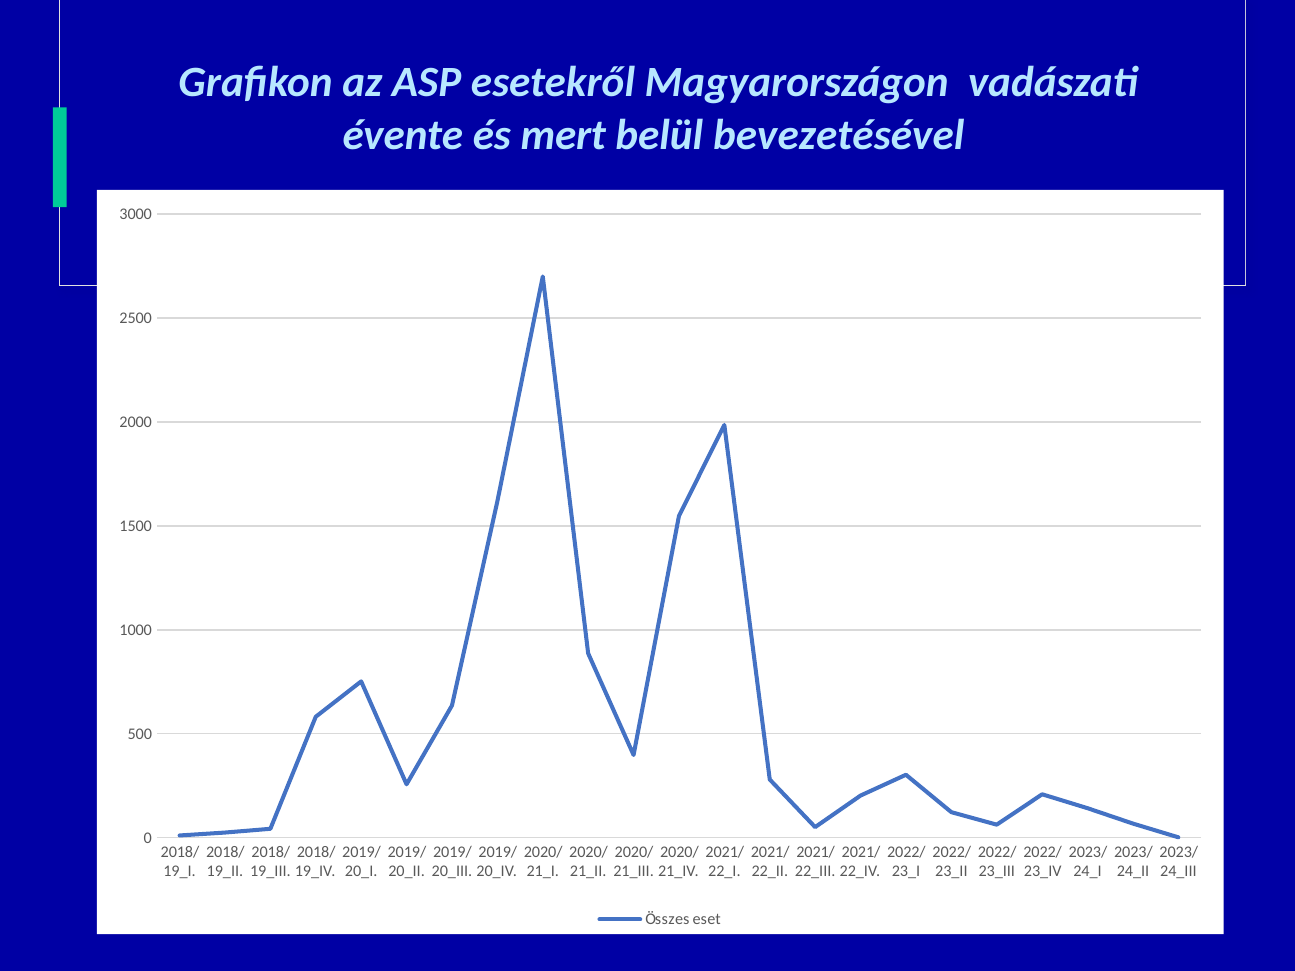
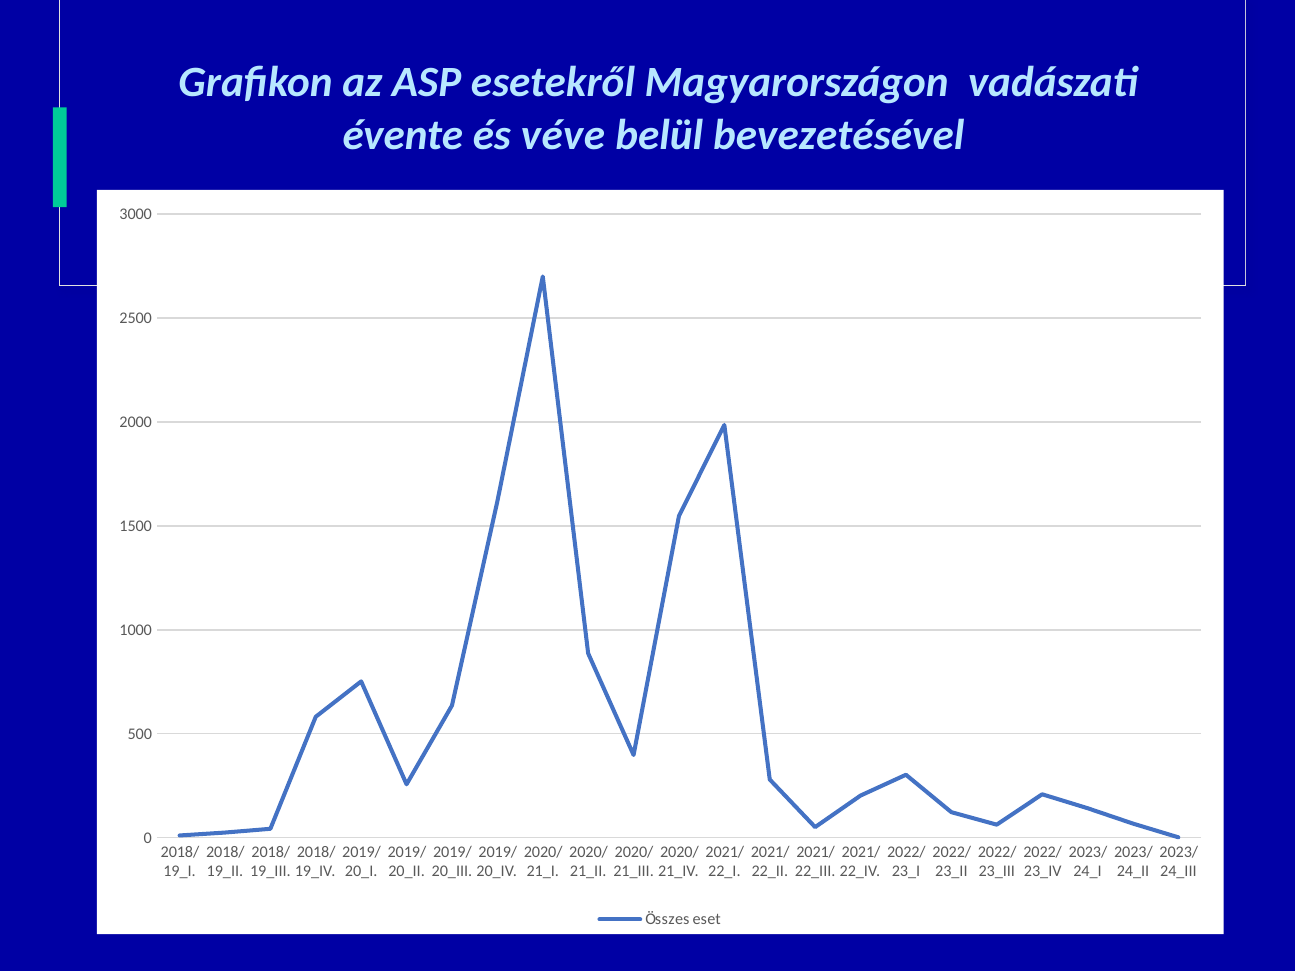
mert: mert -> véve
